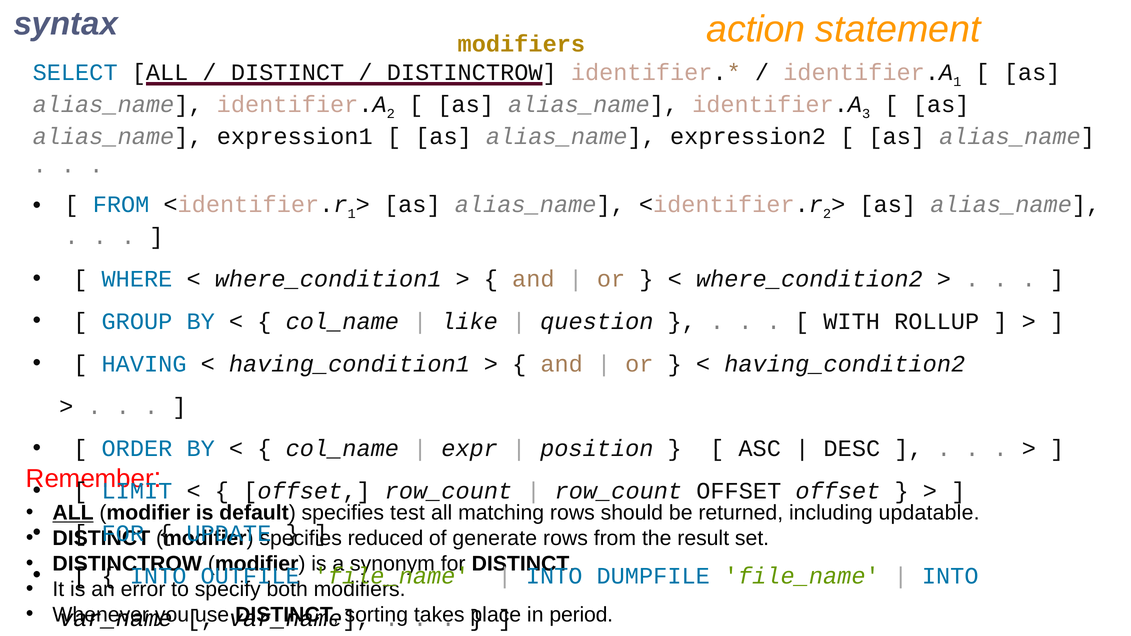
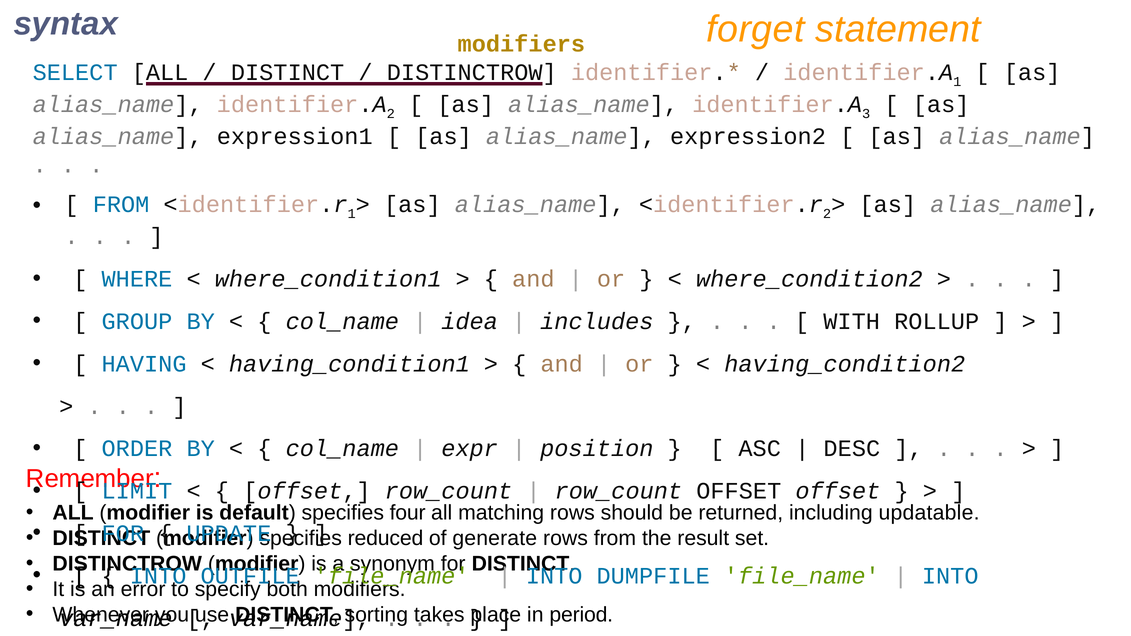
action: action -> forget
like: like -> idea
question: question -> includes
ALL at (73, 513) underline: present -> none
test: test -> four
